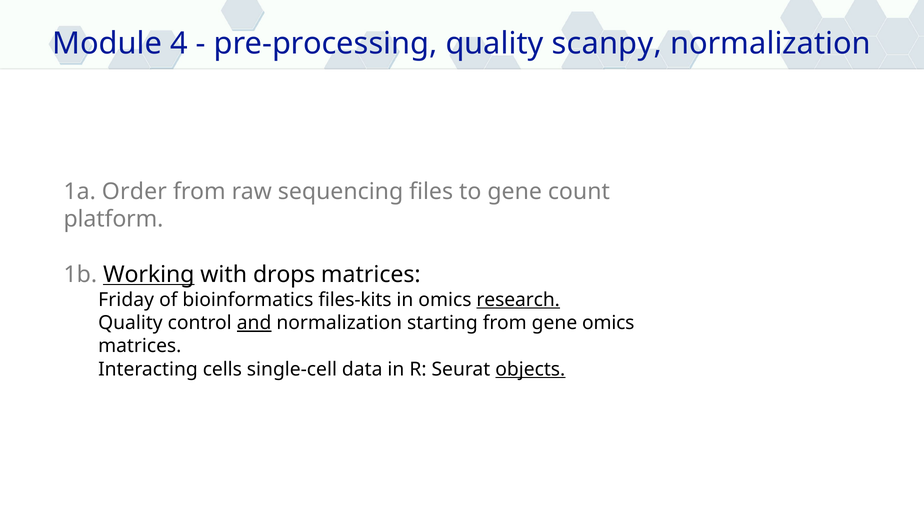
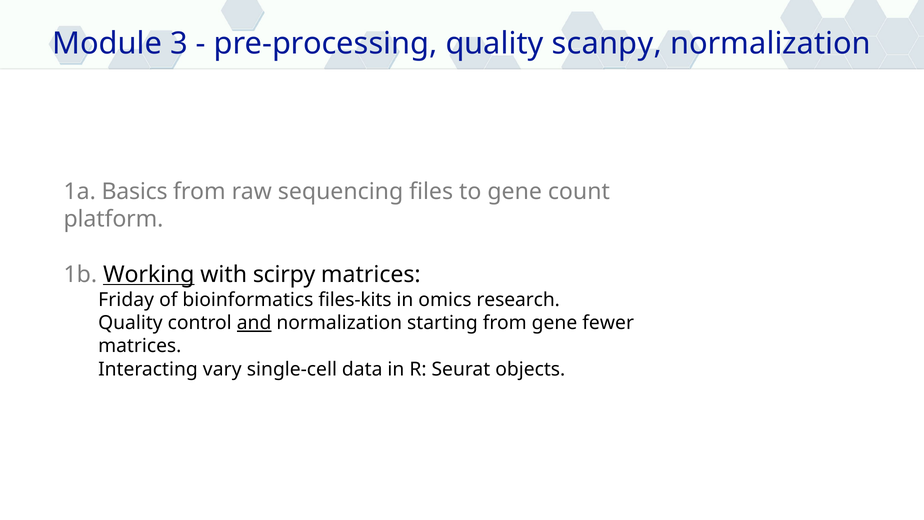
4: 4 -> 3
Order: Order -> Basics
drops: drops -> scirpy
research underline: present -> none
gene omics: omics -> fewer
cells: cells -> vary
objects underline: present -> none
